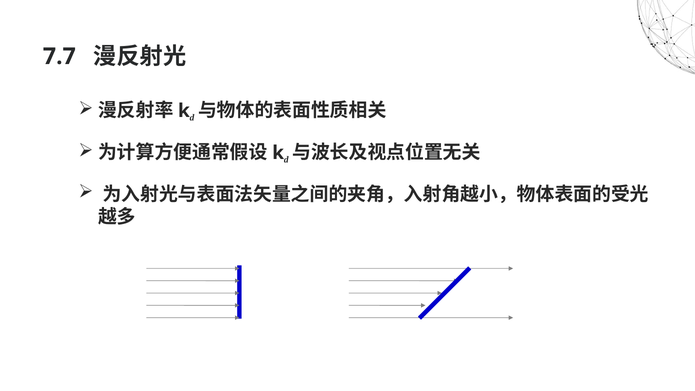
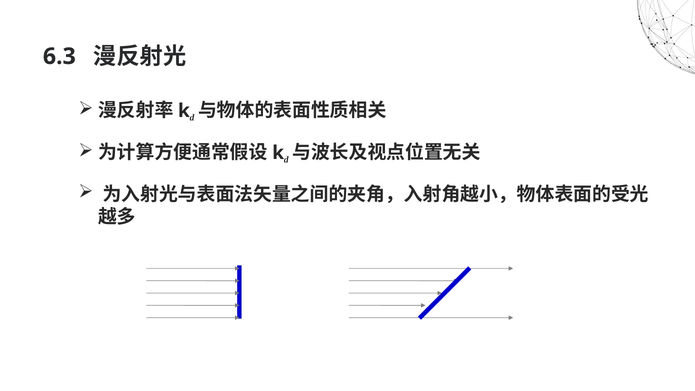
7.7: 7.7 -> 6.3
